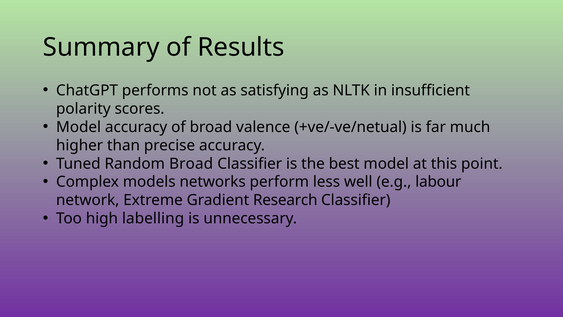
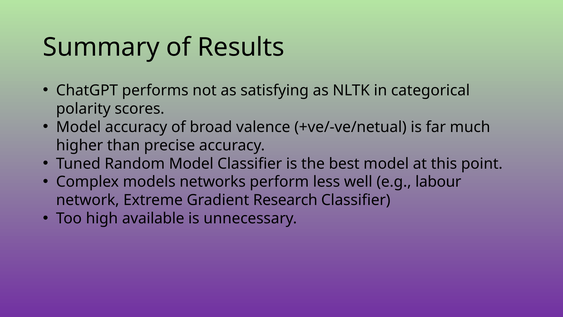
insufficient: insufficient -> categorical
Random Broad: Broad -> Model
labelling: labelling -> available
